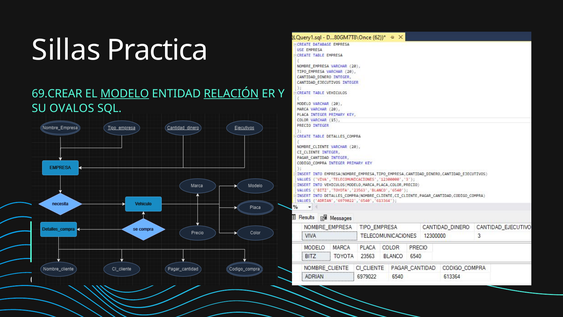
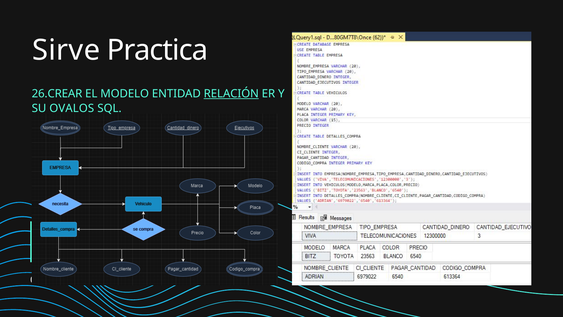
Sillas: Sillas -> Sirve
69.CREAR: 69.CREAR -> 26.CREAR
MODELO underline: present -> none
